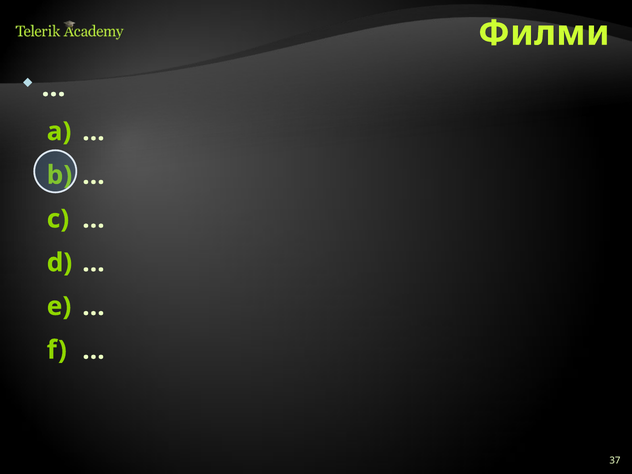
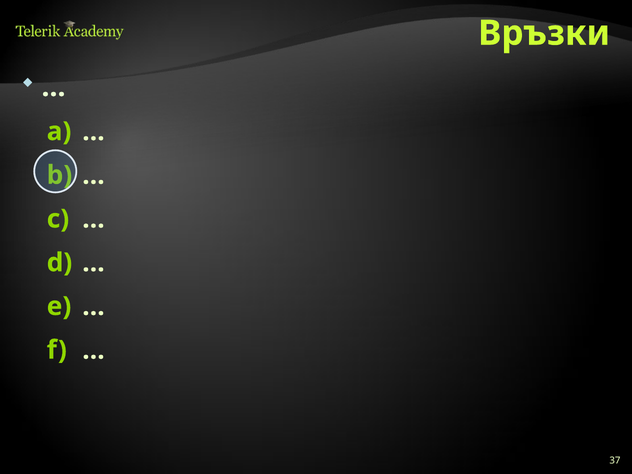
Филми: Филми -> Връзки
